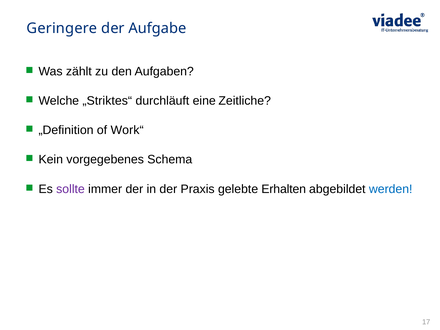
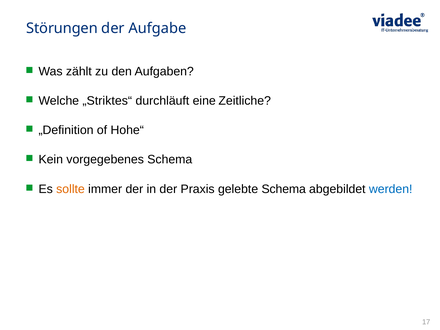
Geringere: Geringere -> Störungen
Work“: Work“ -> Hohe“
sollte colour: purple -> orange
gelebte Erhalten: Erhalten -> Schema
